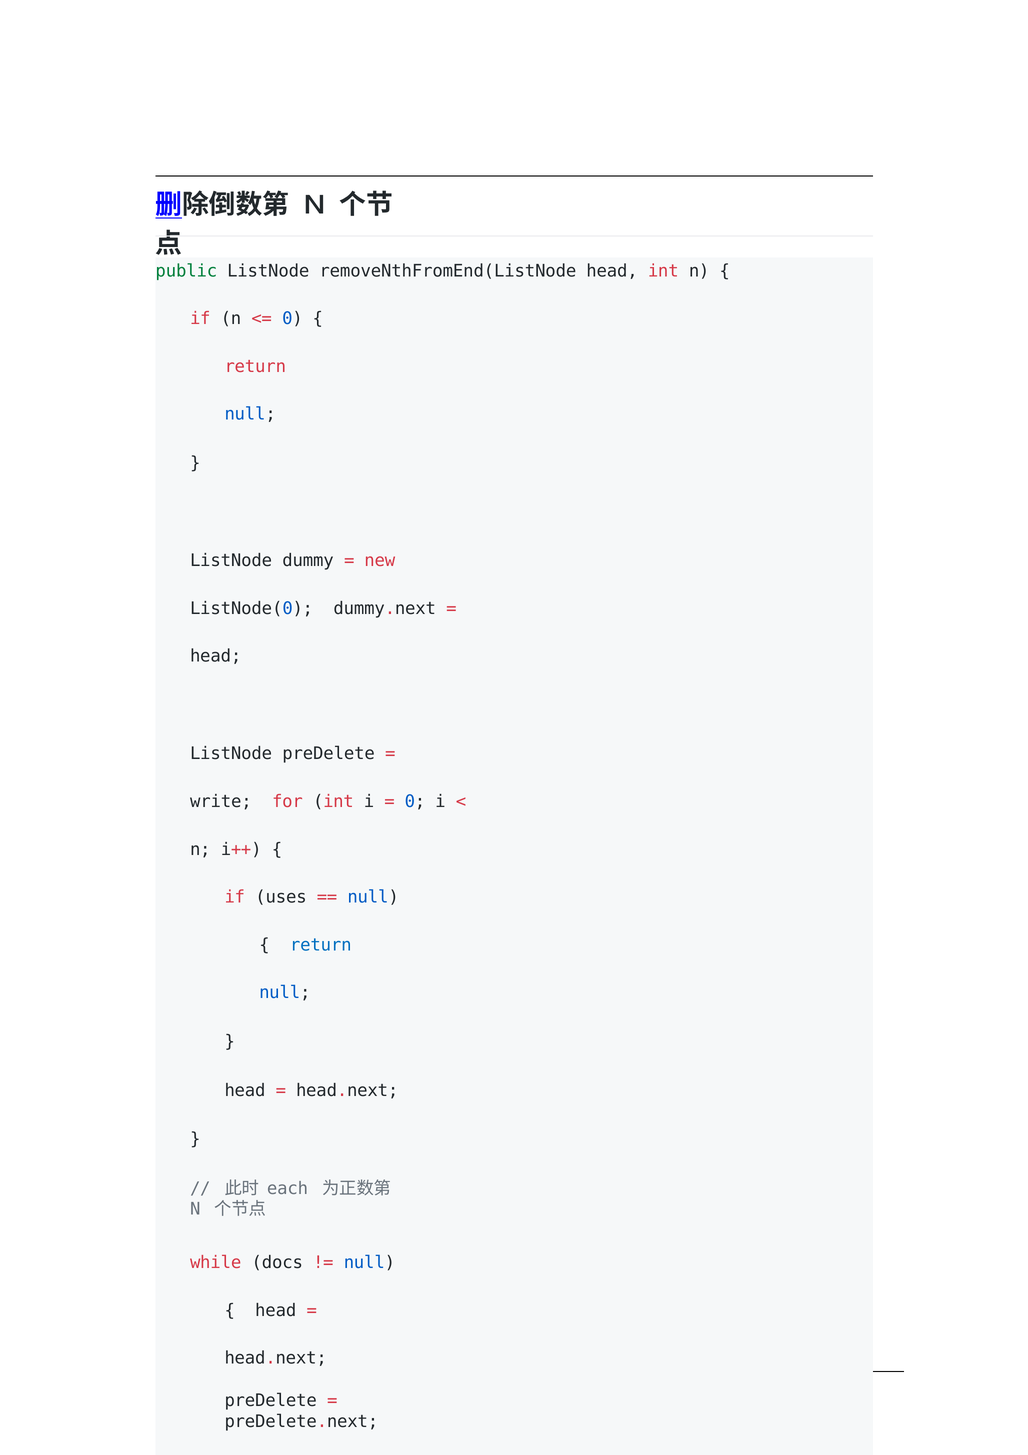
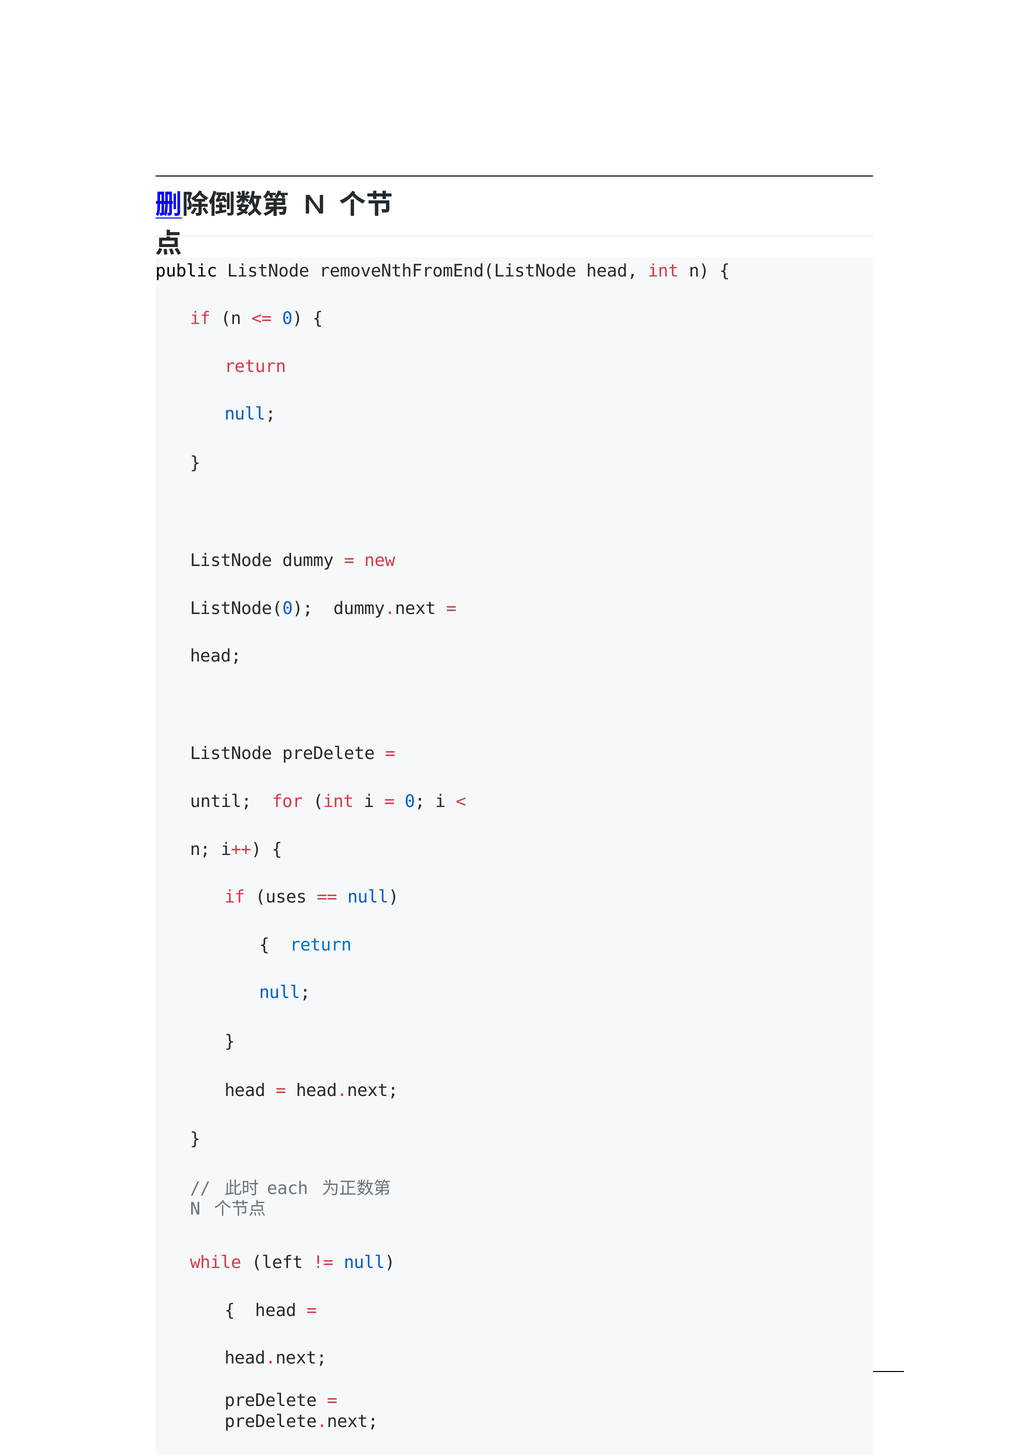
public colour: green -> black
write: write -> until
docs: docs -> left
